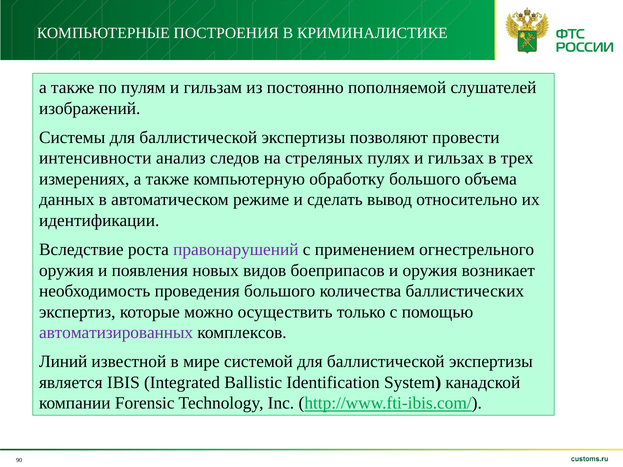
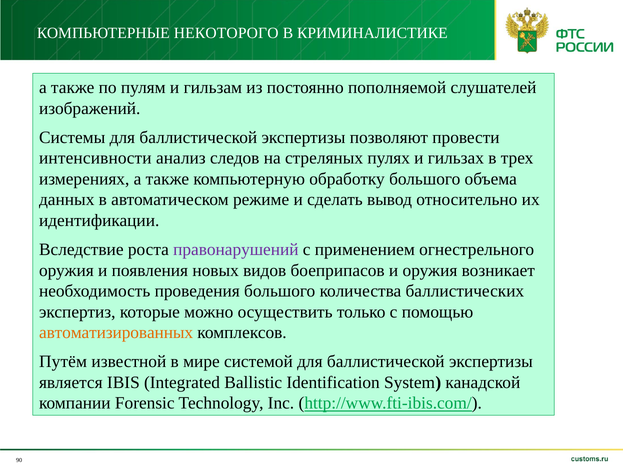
ПОСТРОЕНИЯ: ПОСТРОЕНИЯ -> НЕКОТОРОГО
автоматизированных colour: purple -> orange
Линий: Линий -> Путём
